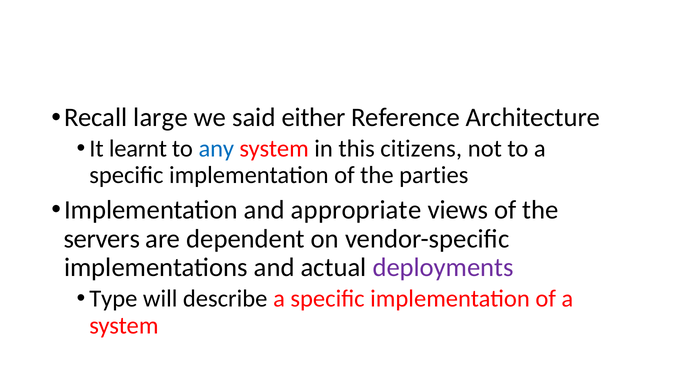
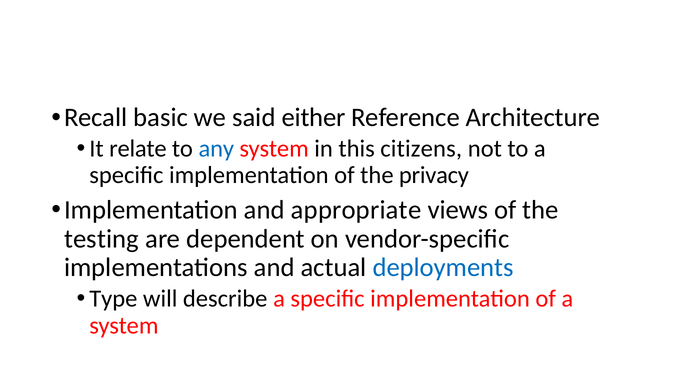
large: large -> basic
learnt: learnt -> relate
parties: parties -> privacy
servers: servers -> testing
deployments colour: purple -> blue
